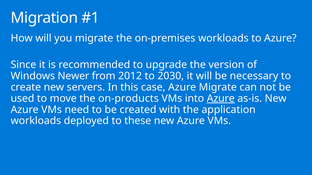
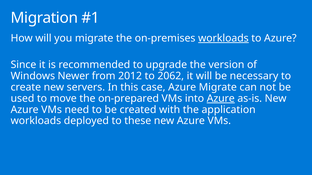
workloads at (223, 38) underline: none -> present
2030: 2030 -> 2062
on-products: on-products -> on-prepared
